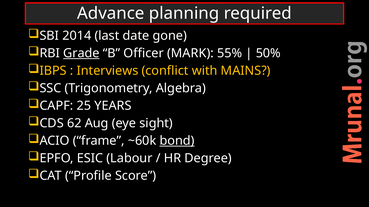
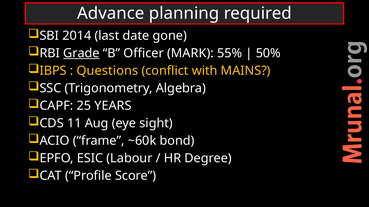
Interviews: Interviews -> Questions
62: 62 -> 11
bond underline: present -> none
